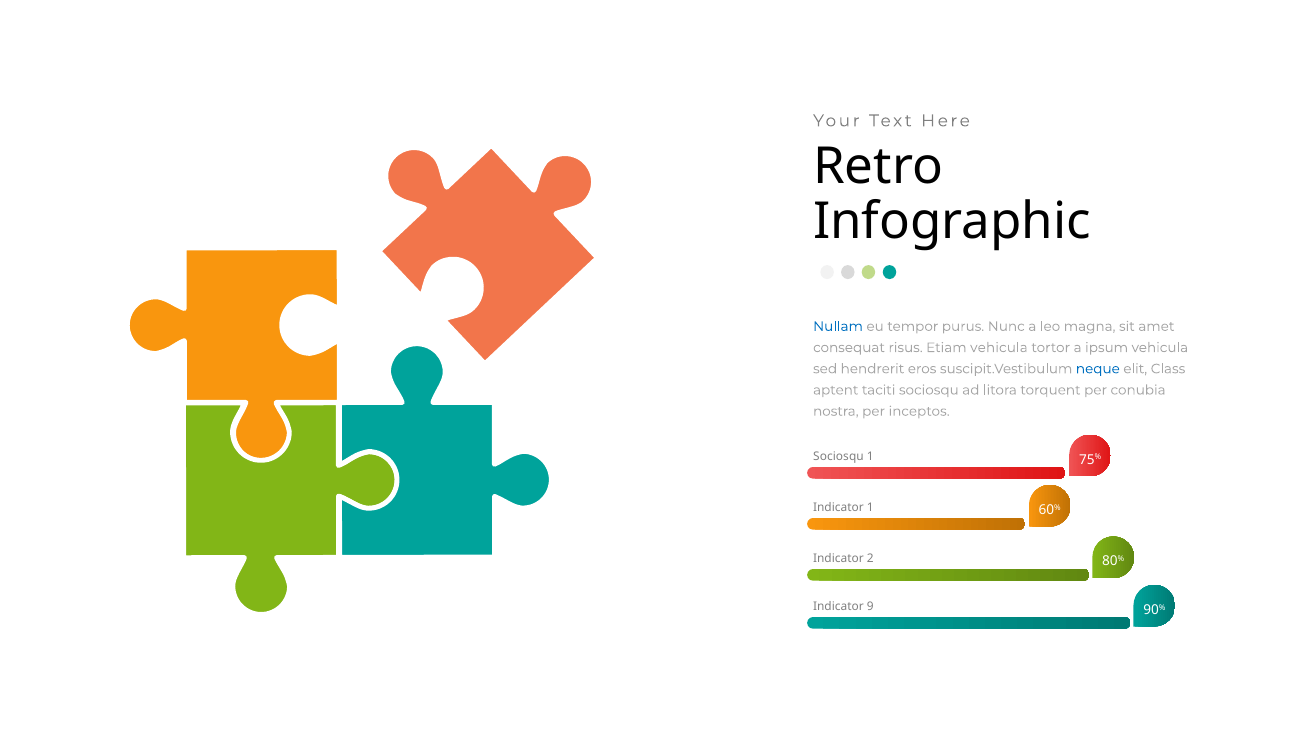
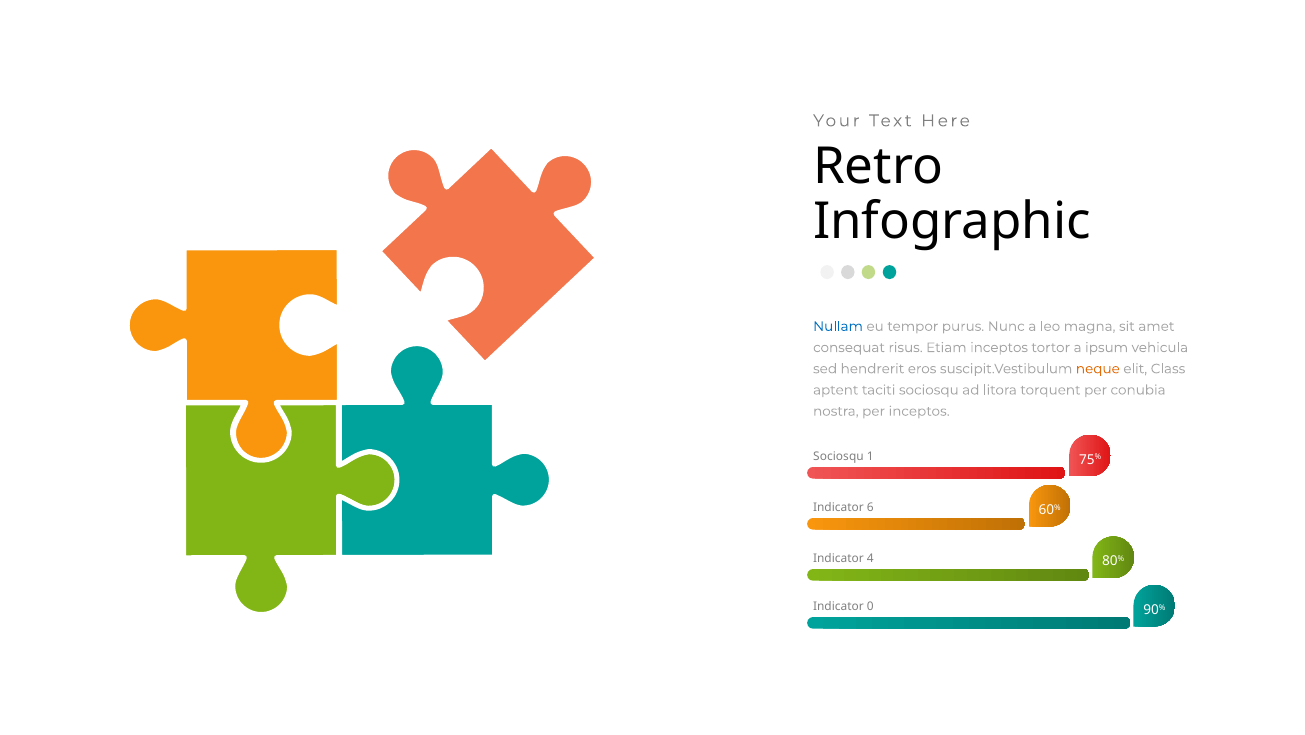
Etiam vehicula: vehicula -> inceptos
neque colour: blue -> orange
Indicator 1: 1 -> 6
2: 2 -> 4
9: 9 -> 0
